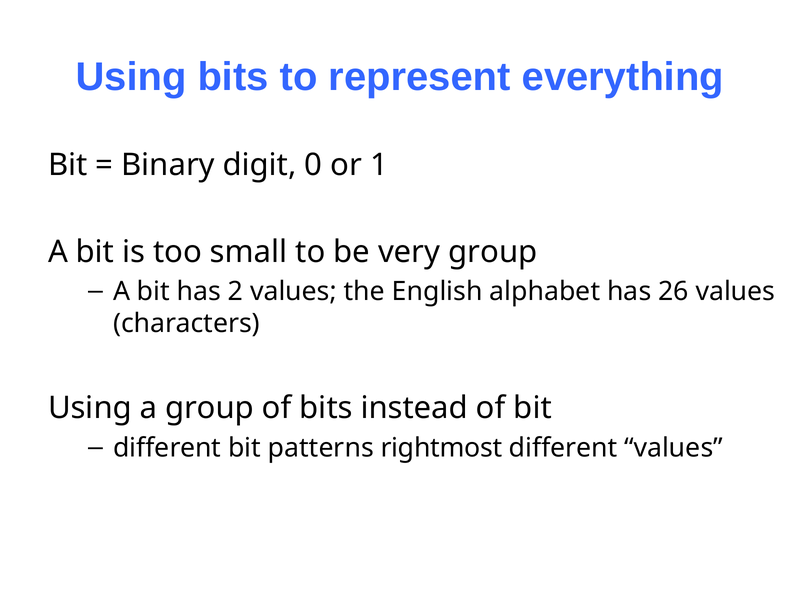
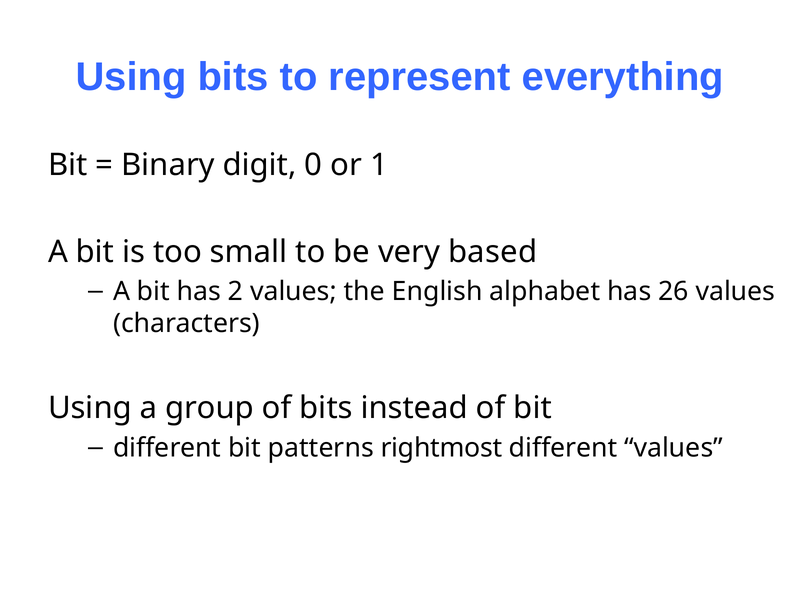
very group: group -> based
